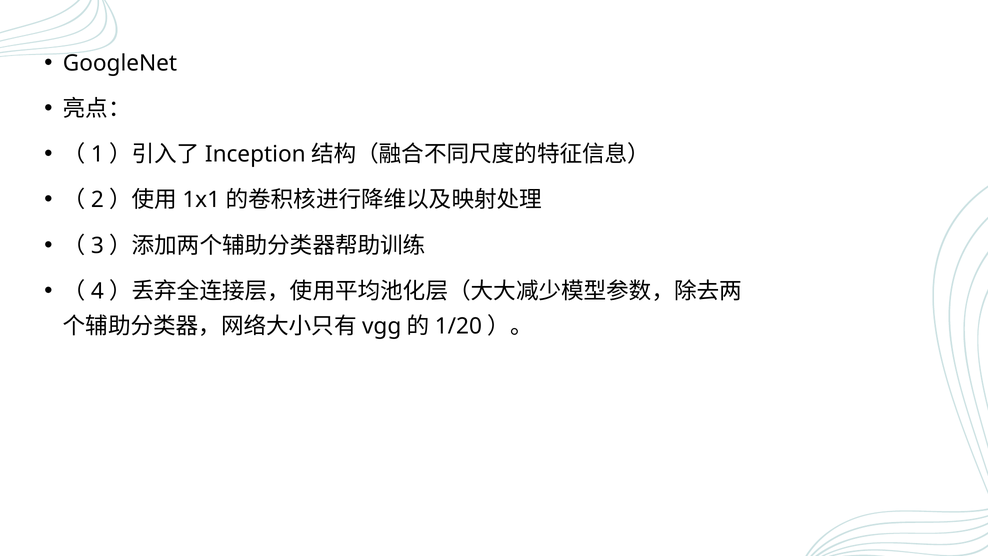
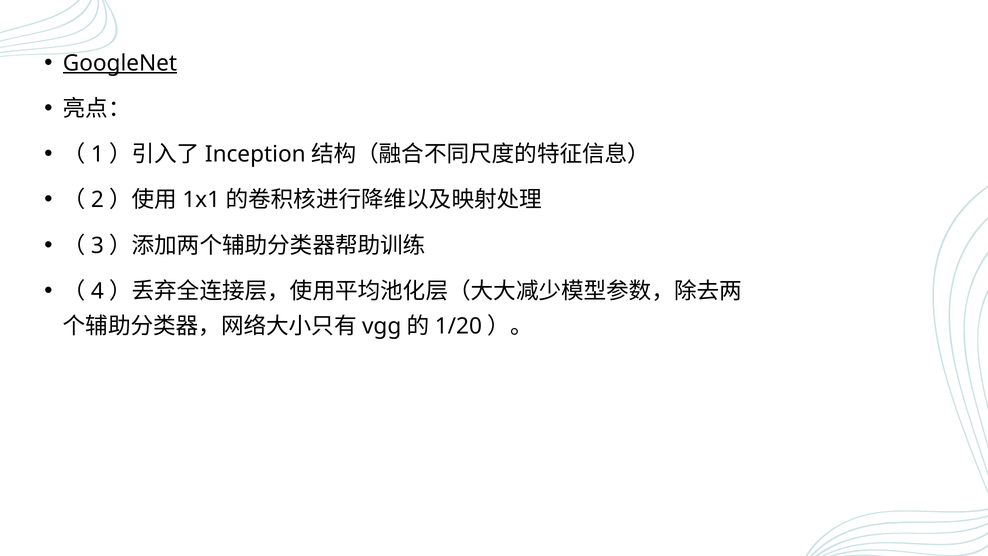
GoogleNet underline: none -> present
